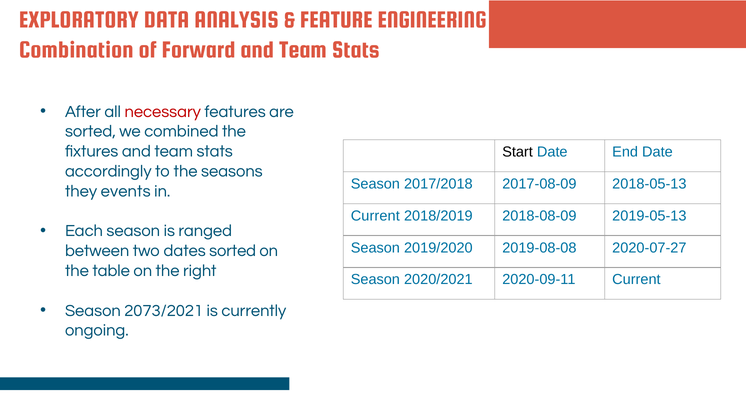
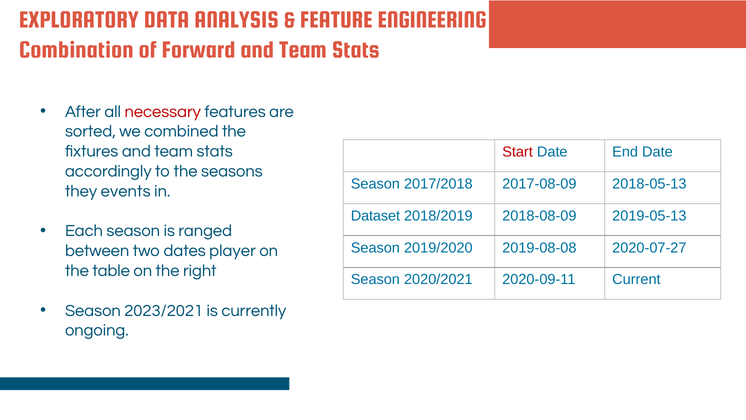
Start colour: black -> red
Current at (375, 216): Current -> Dataset
dates sorted: sorted -> player
2073/2021: 2073/2021 -> 2023/2021
